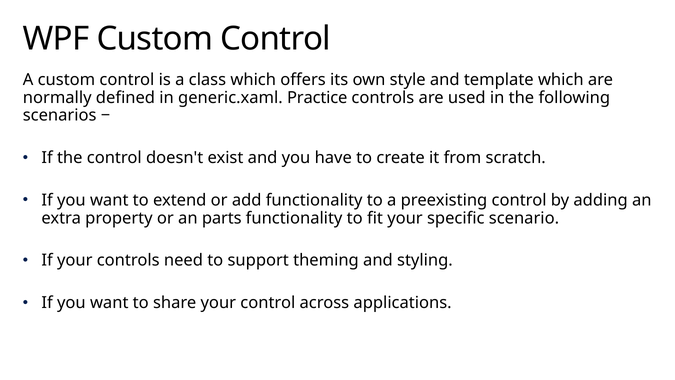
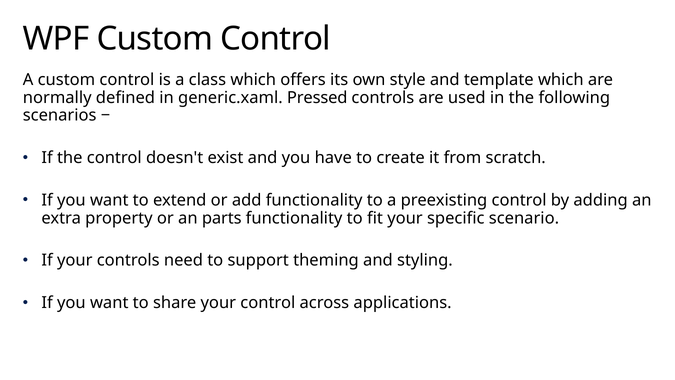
Practice: Practice -> Pressed
